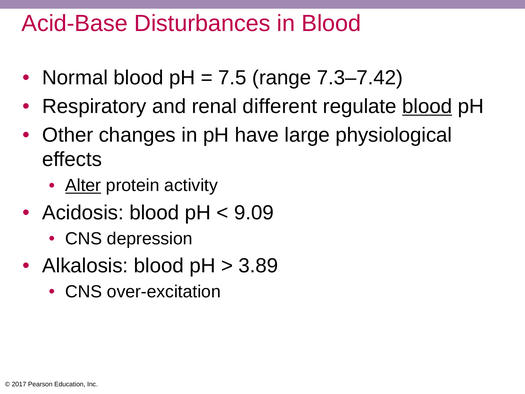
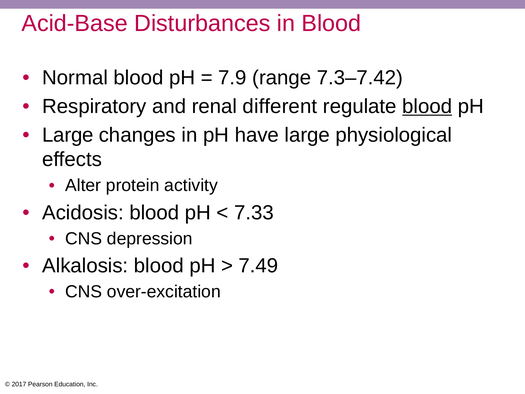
7.5: 7.5 -> 7.9
Other at (68, 135): Other -> Large
Alter underline: present -> none
9.09: 9.09 -> 7.33
3.89: 3.89 -> 7.49
